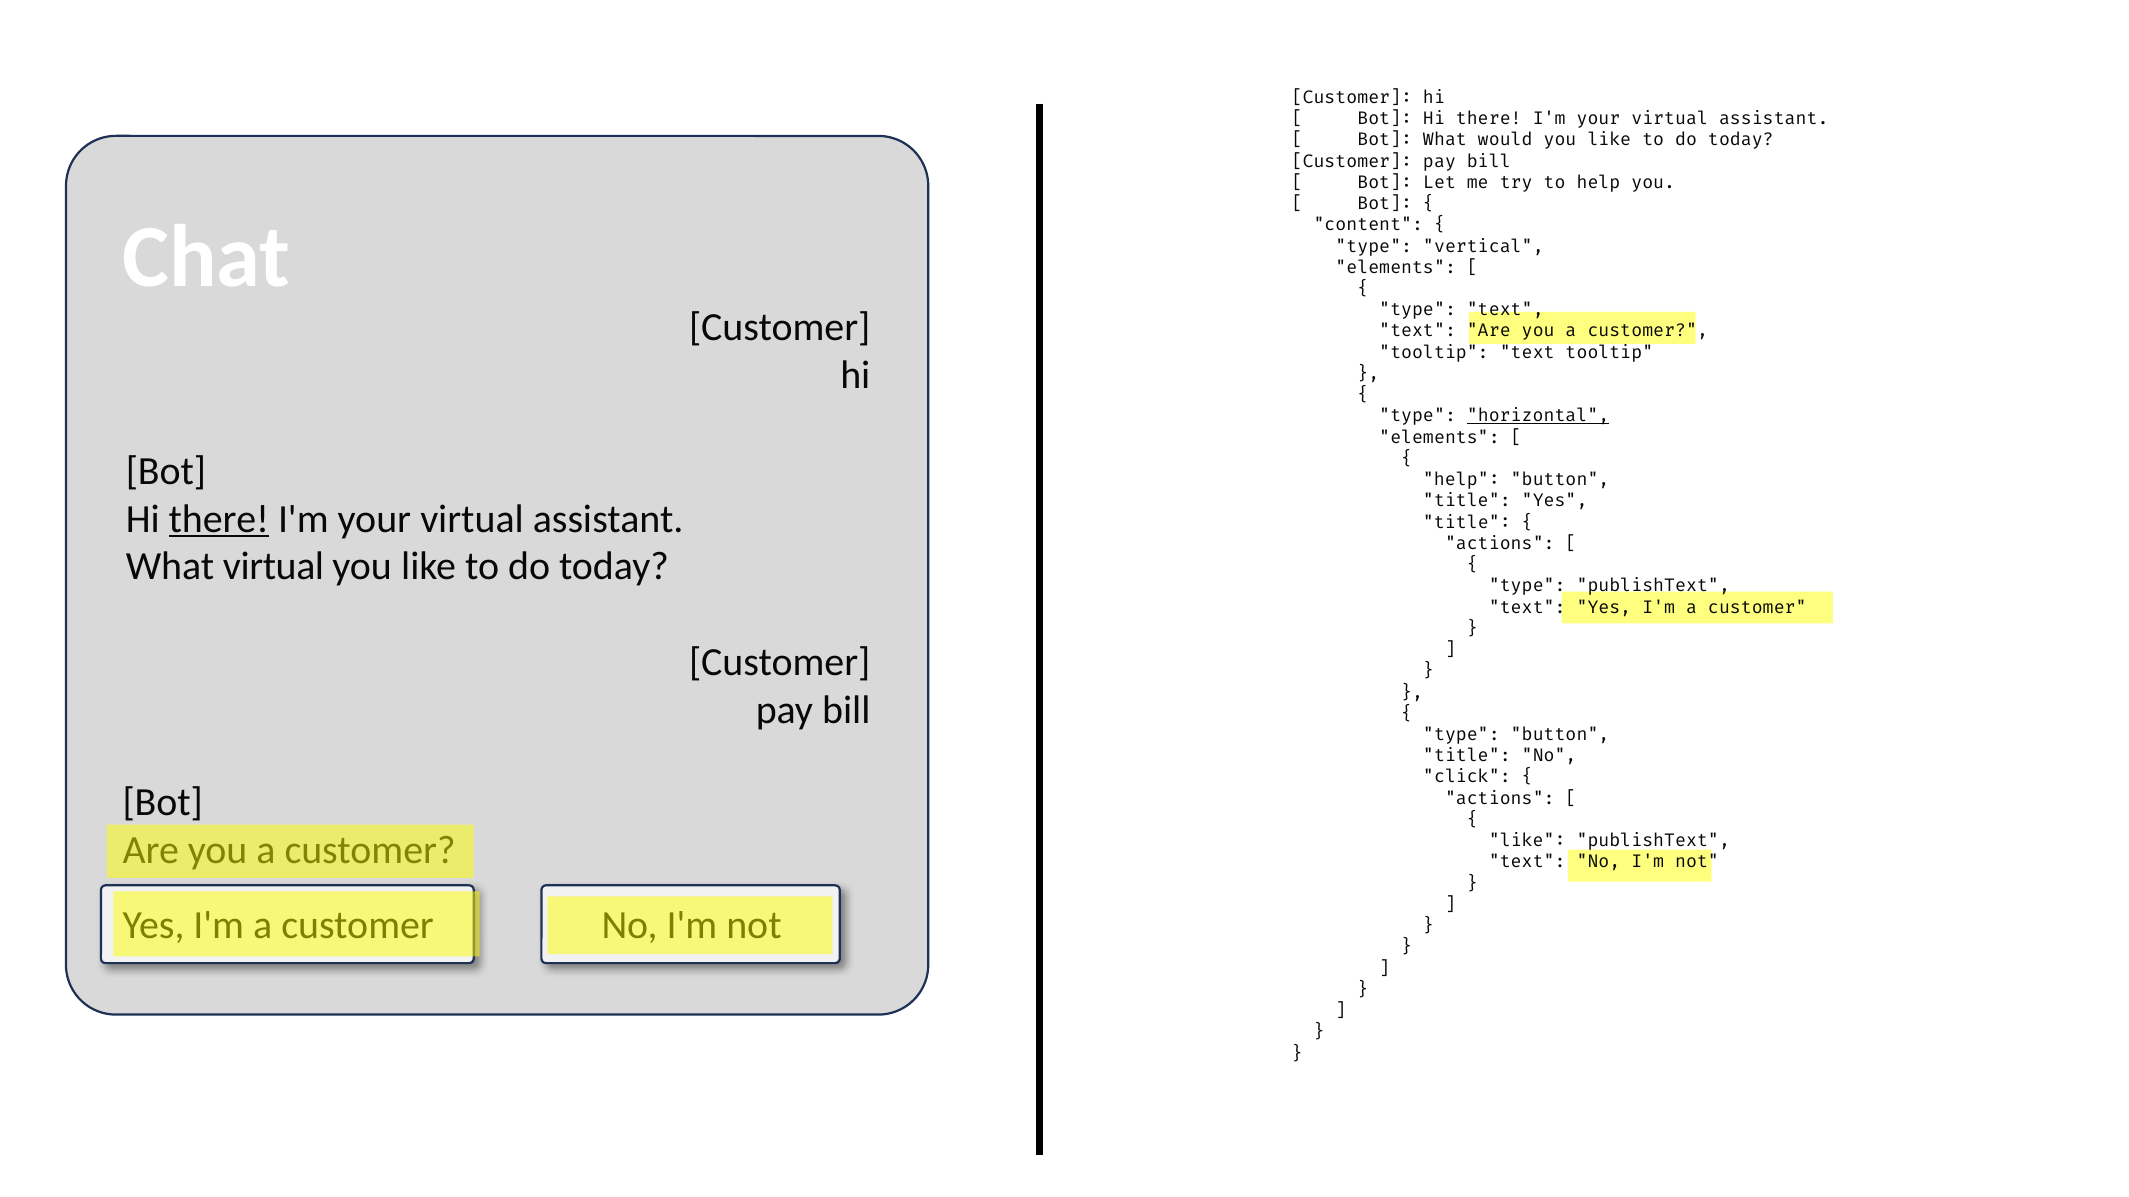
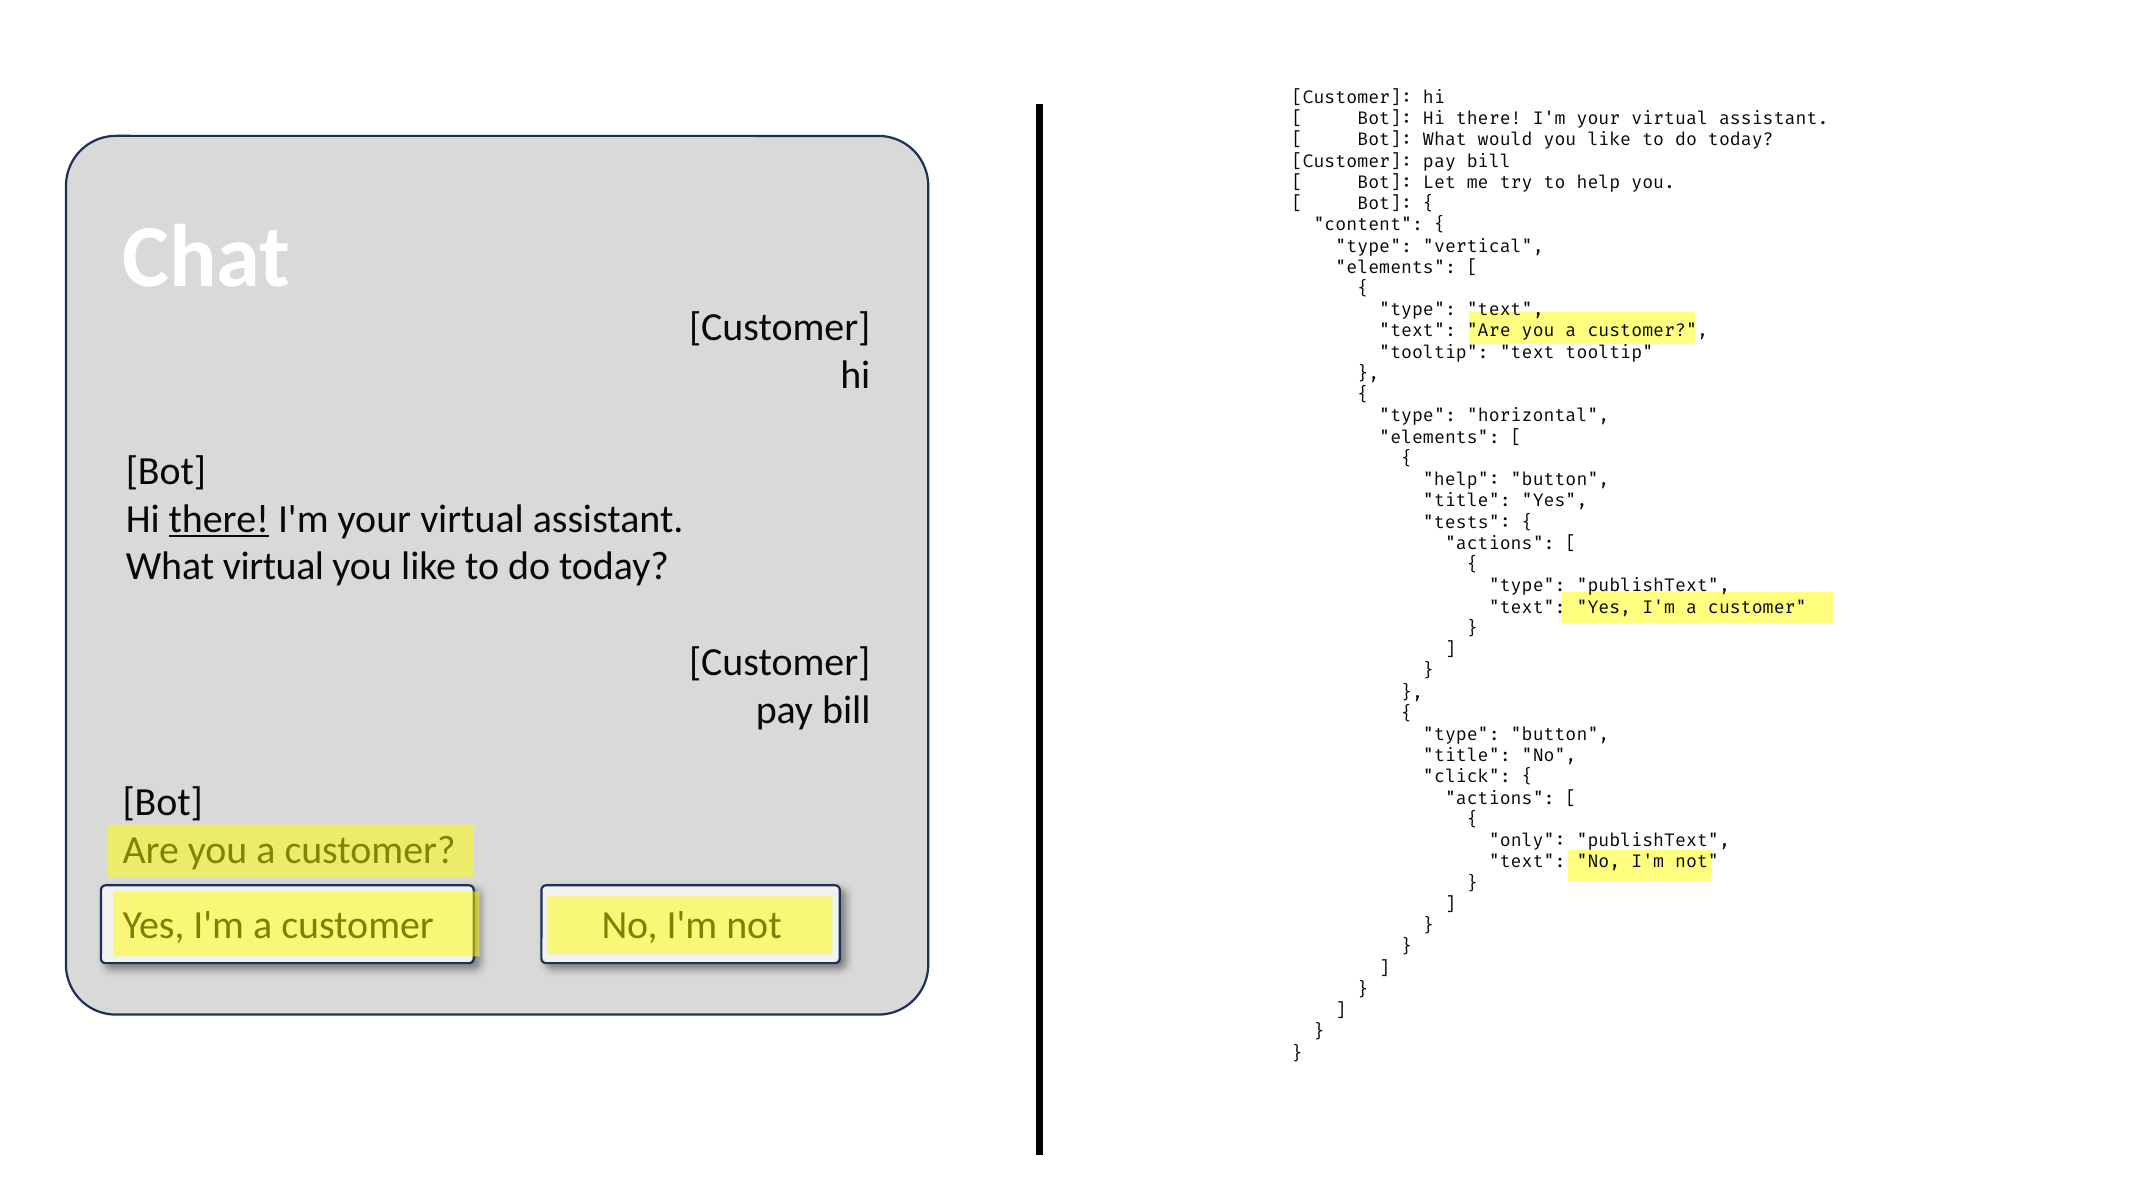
horizontal underline: present -> none
title at (1467, 523): title -> tests
like at (1527, 841): like -> only
